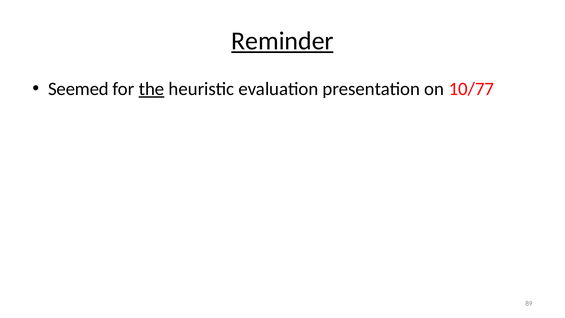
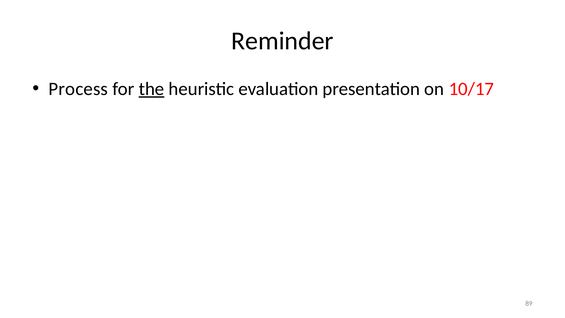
Reminder underline: present -> none
Seemed: Seemed -> Process
10/77: 10/77 -> 10/17
